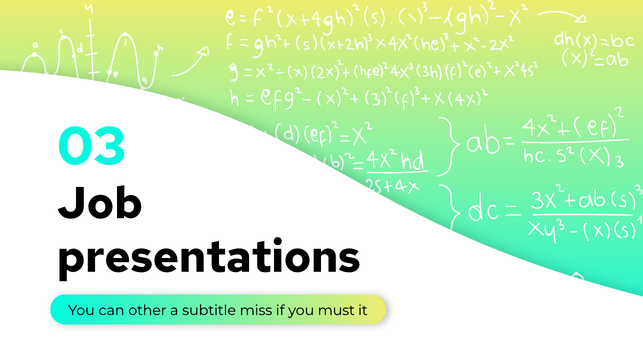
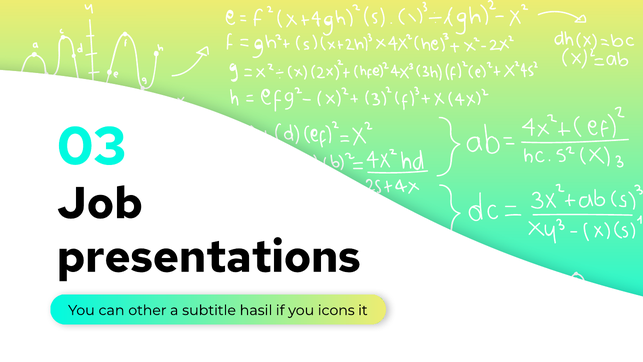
miss: miss -> hasil
must: must -> icons
